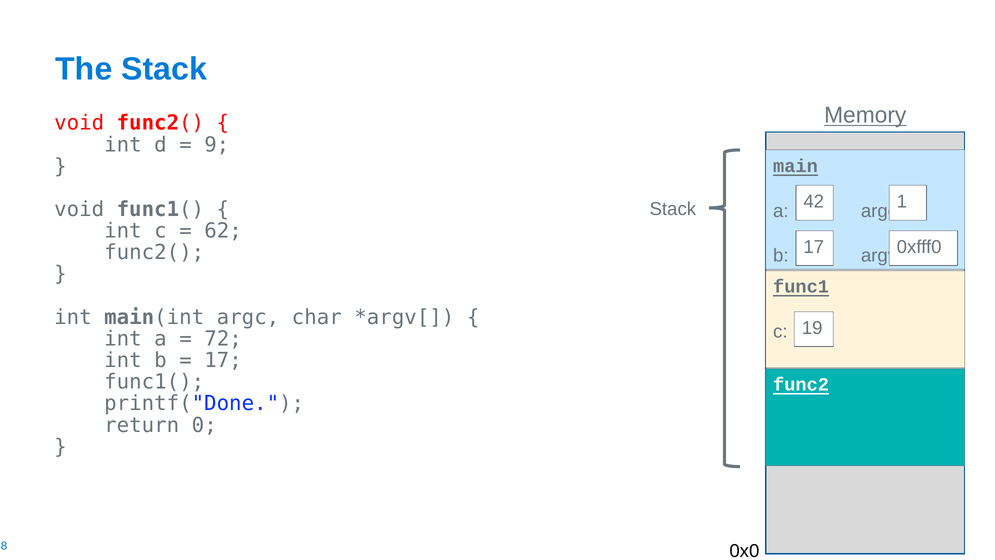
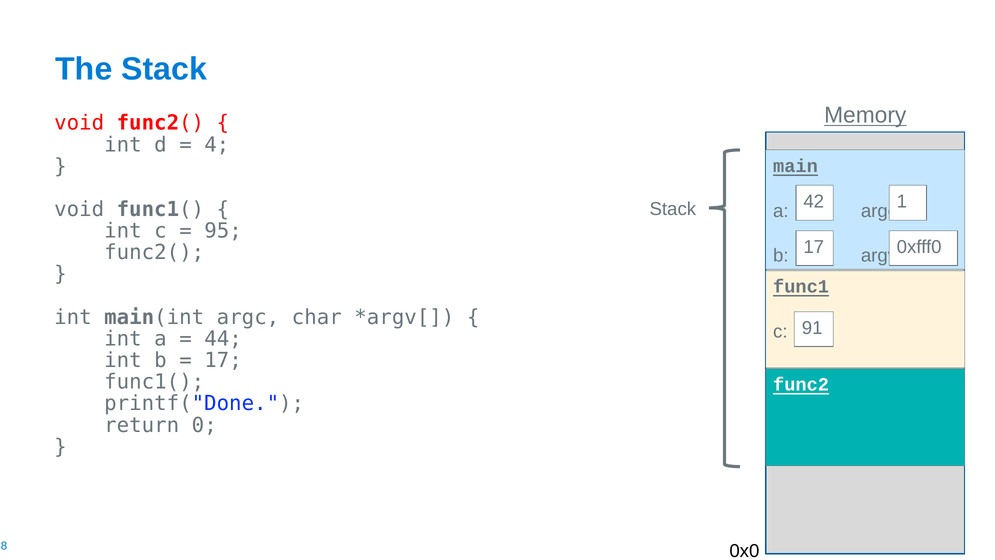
9: 9 -> 4
62: 62 -> 95
19: 19 -> 91
72: 72 -> 44
